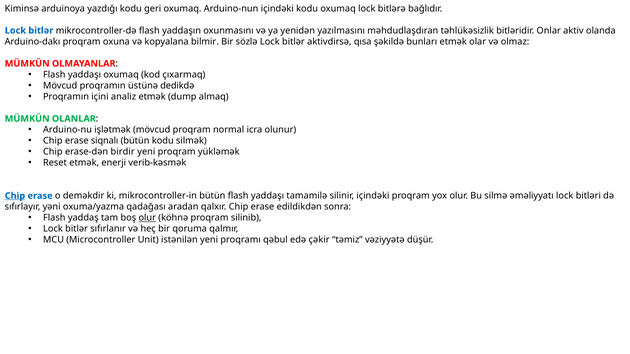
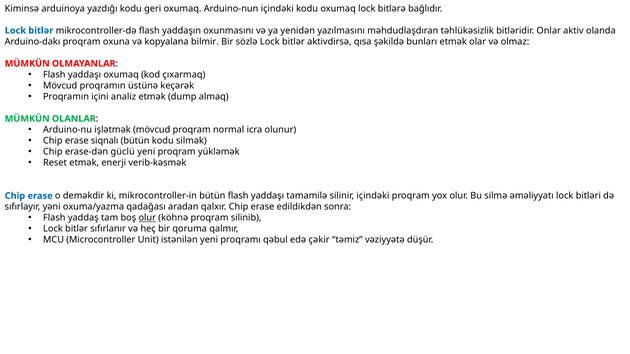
dedikdə: dedikdə -> keçərək
birdir: birdir -> güclü
Chip at (15, 196) underline: present -> none
